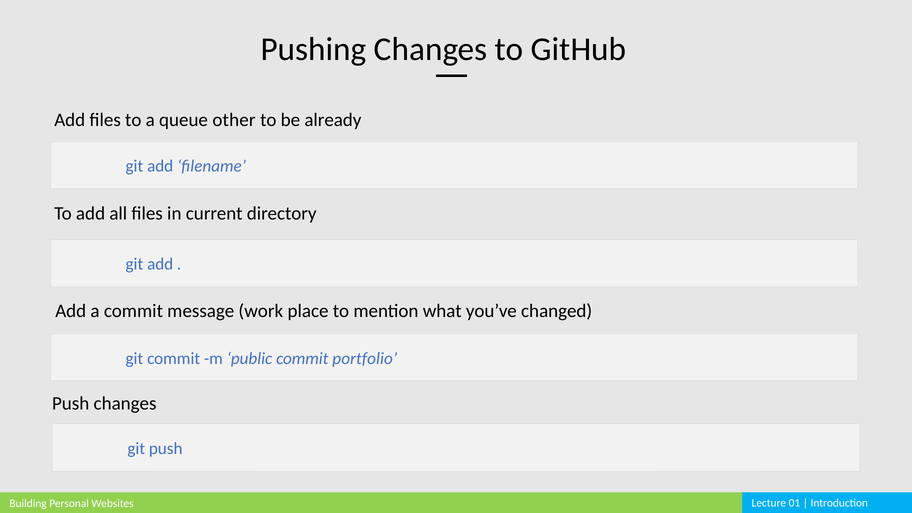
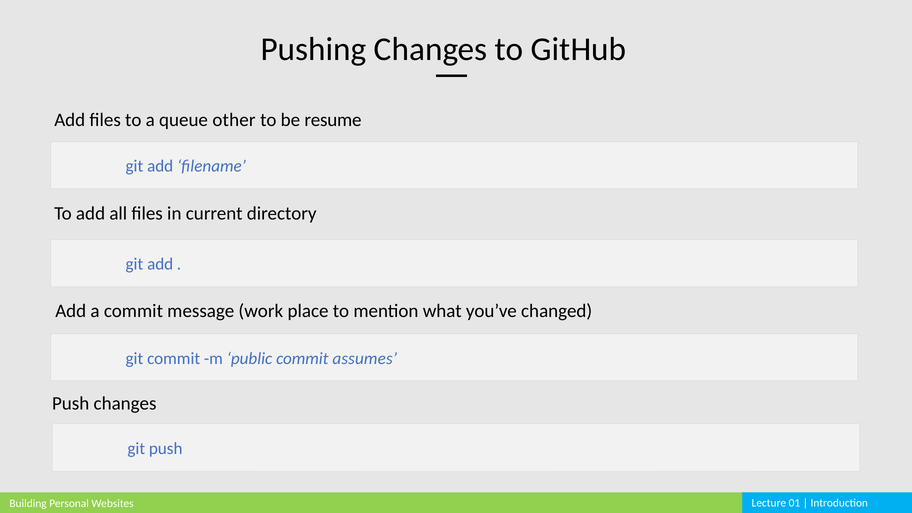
already: already -> resume
portfolio: portfolio -> assumes
